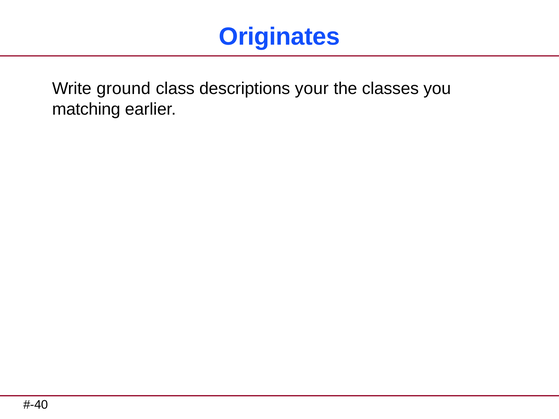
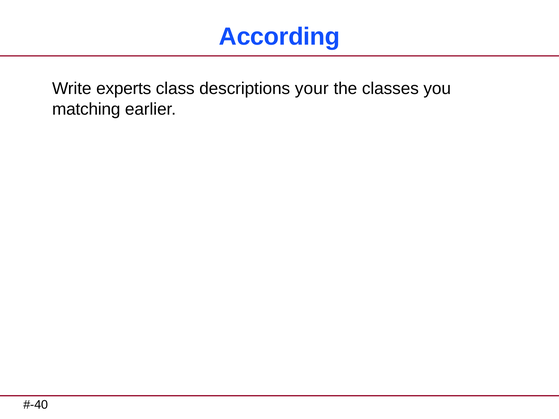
Originates: Originates -> According
ground: ground -> experts
